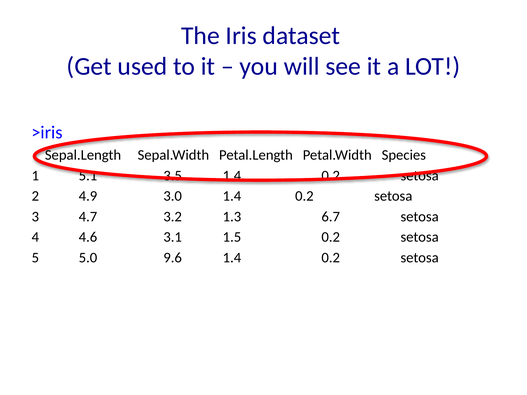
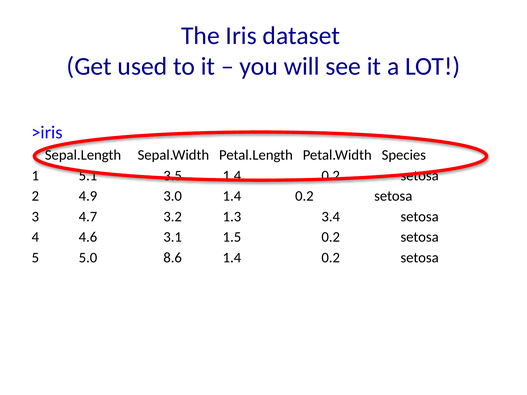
6.7: 6.7 -> 3.4
9.6: 9.6 -> 8.6
